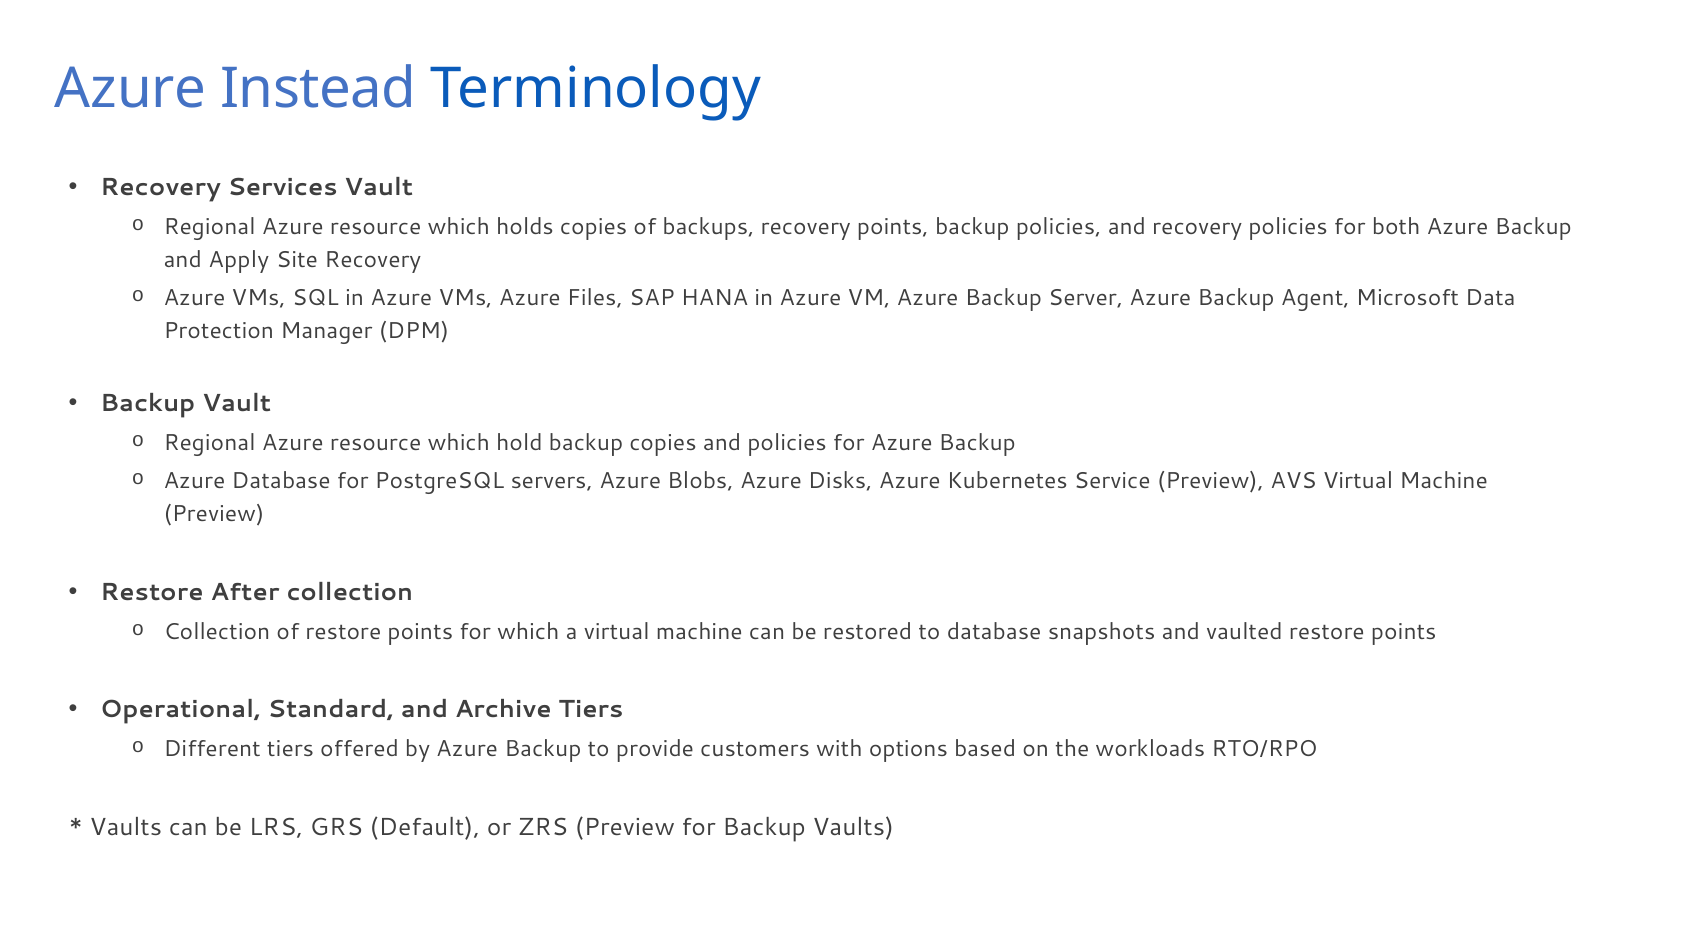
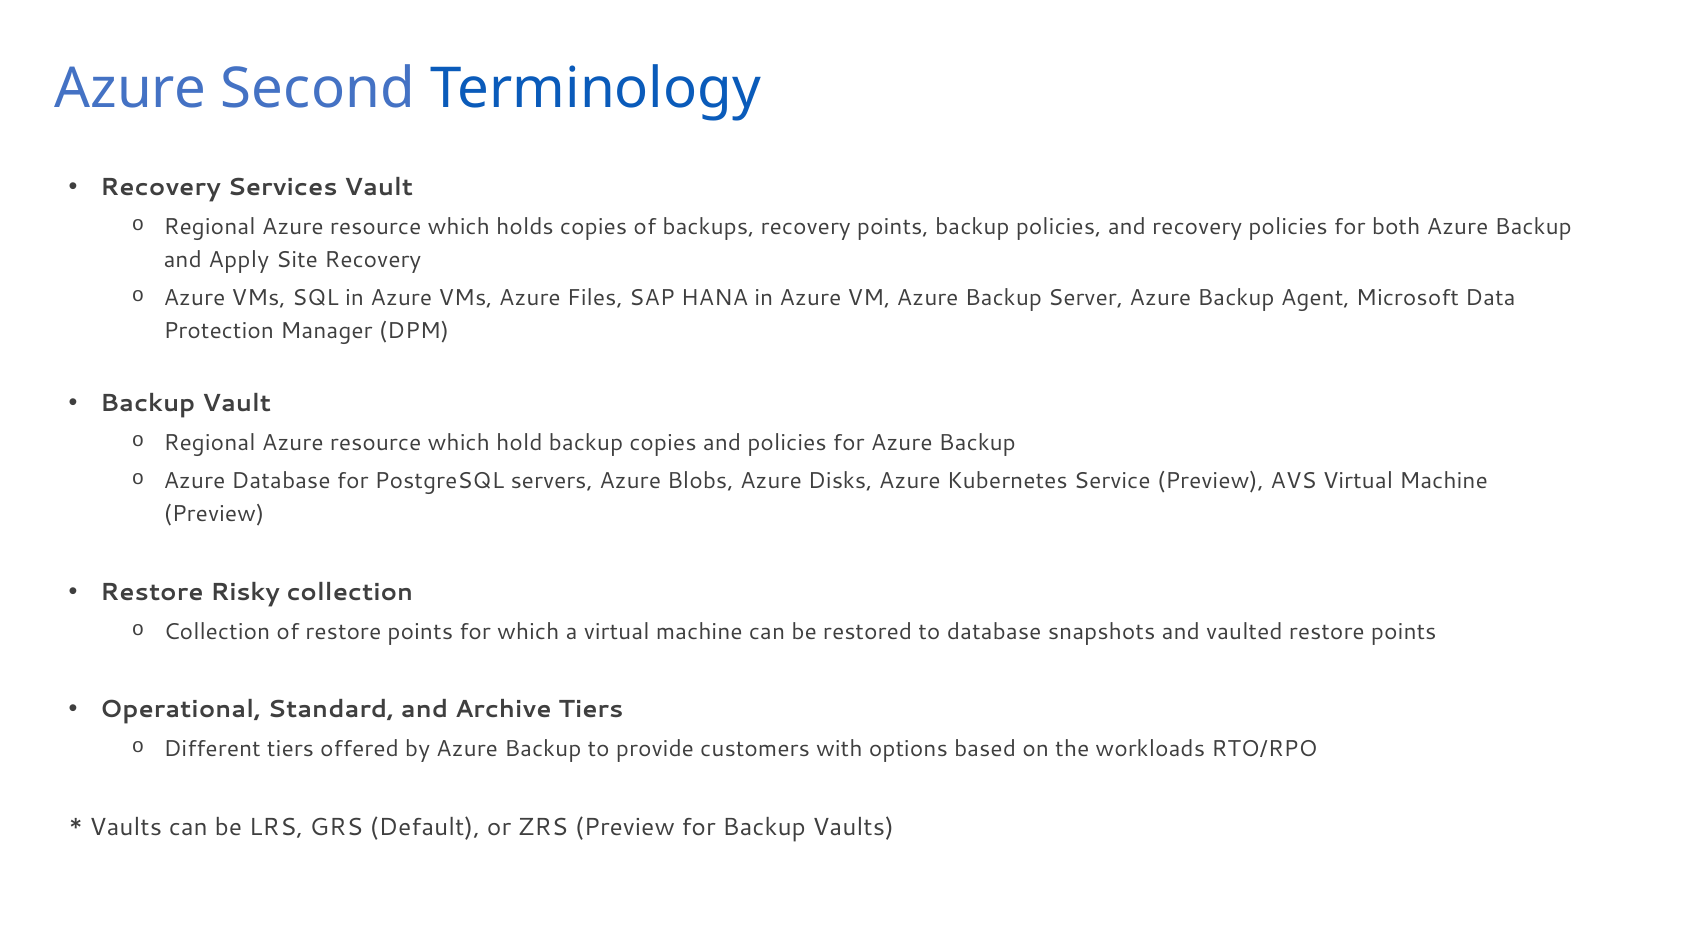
Instead: Instead -> Second
After: After -> Risky
